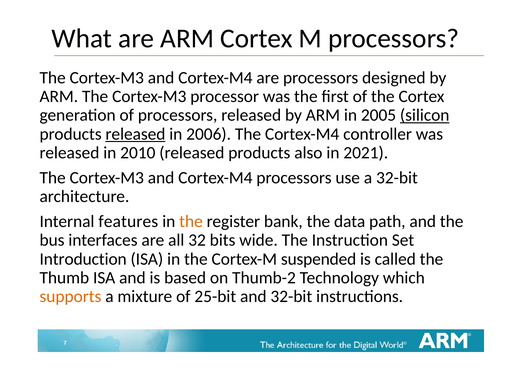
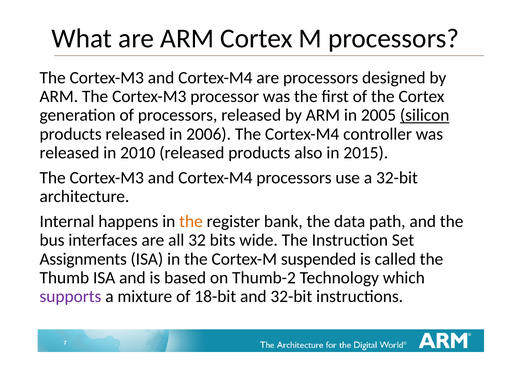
released at (135, 134) underline: present -> none
2021: 2021 -> 2015
features: features -> happens
Introduction: Introduction -> Assignments
supports colour: orange -> purple
25-bit: 25-bit -> 18-bit
